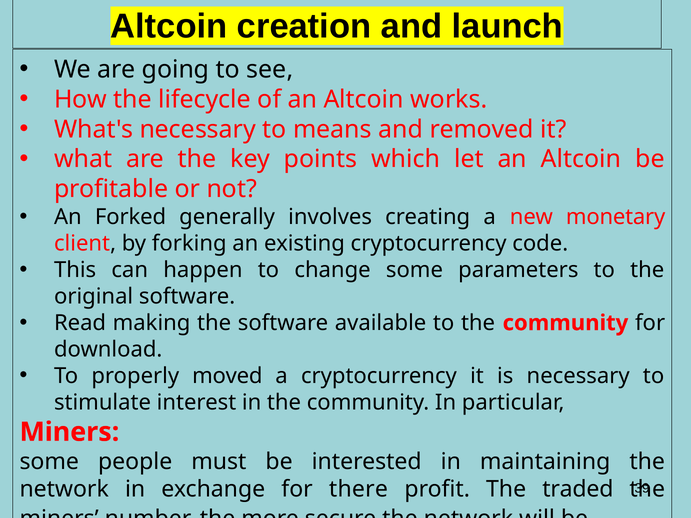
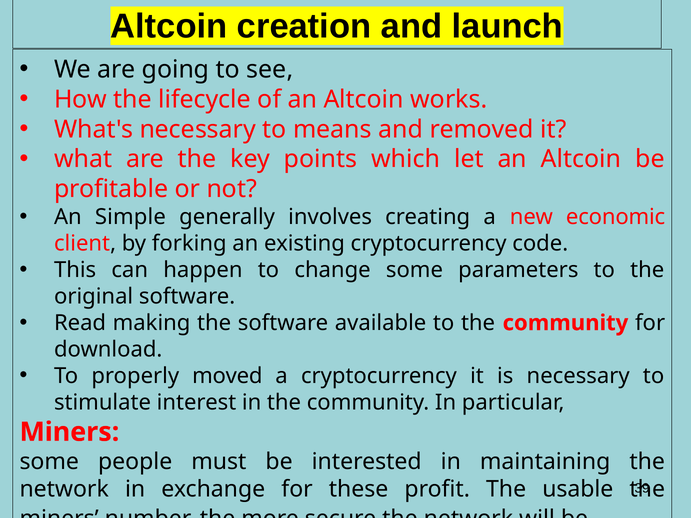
Forked: Forked -> Simple
monetary: monetary -> economic
there: there -> these
traded: traded -> usable
